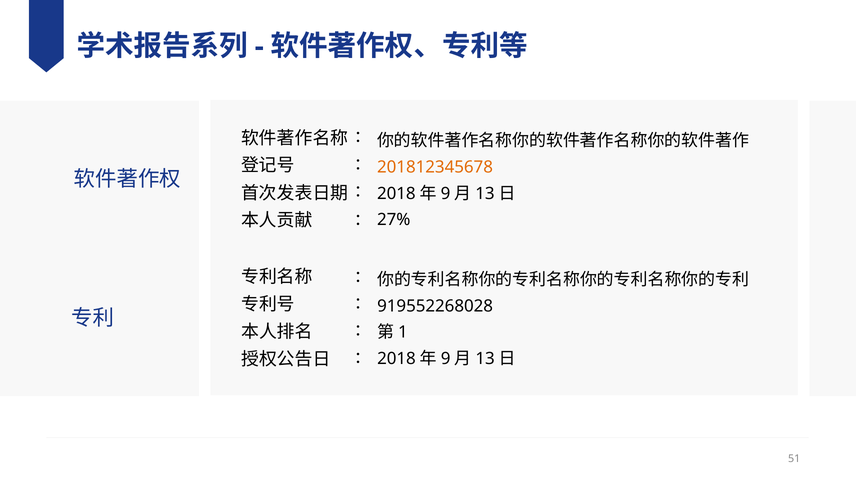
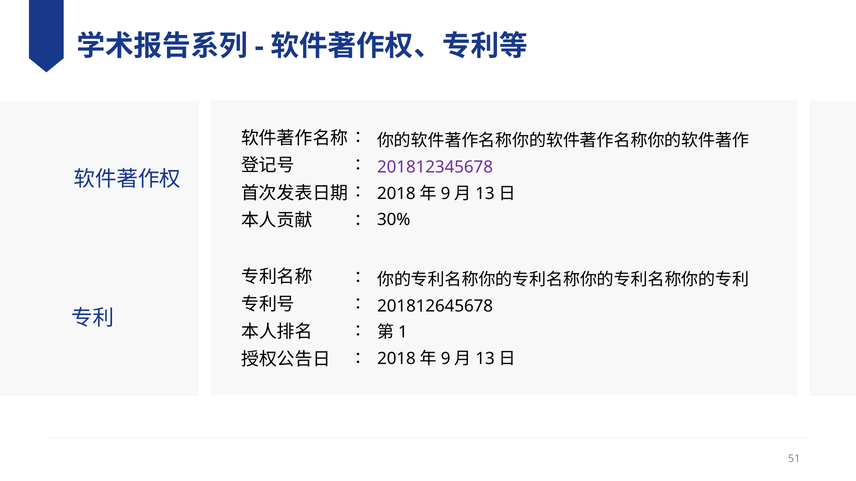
201812345678 colour: orange -> purple
27%: 27% -> 30%
919552268028: 919552268028 -> 201812645678
